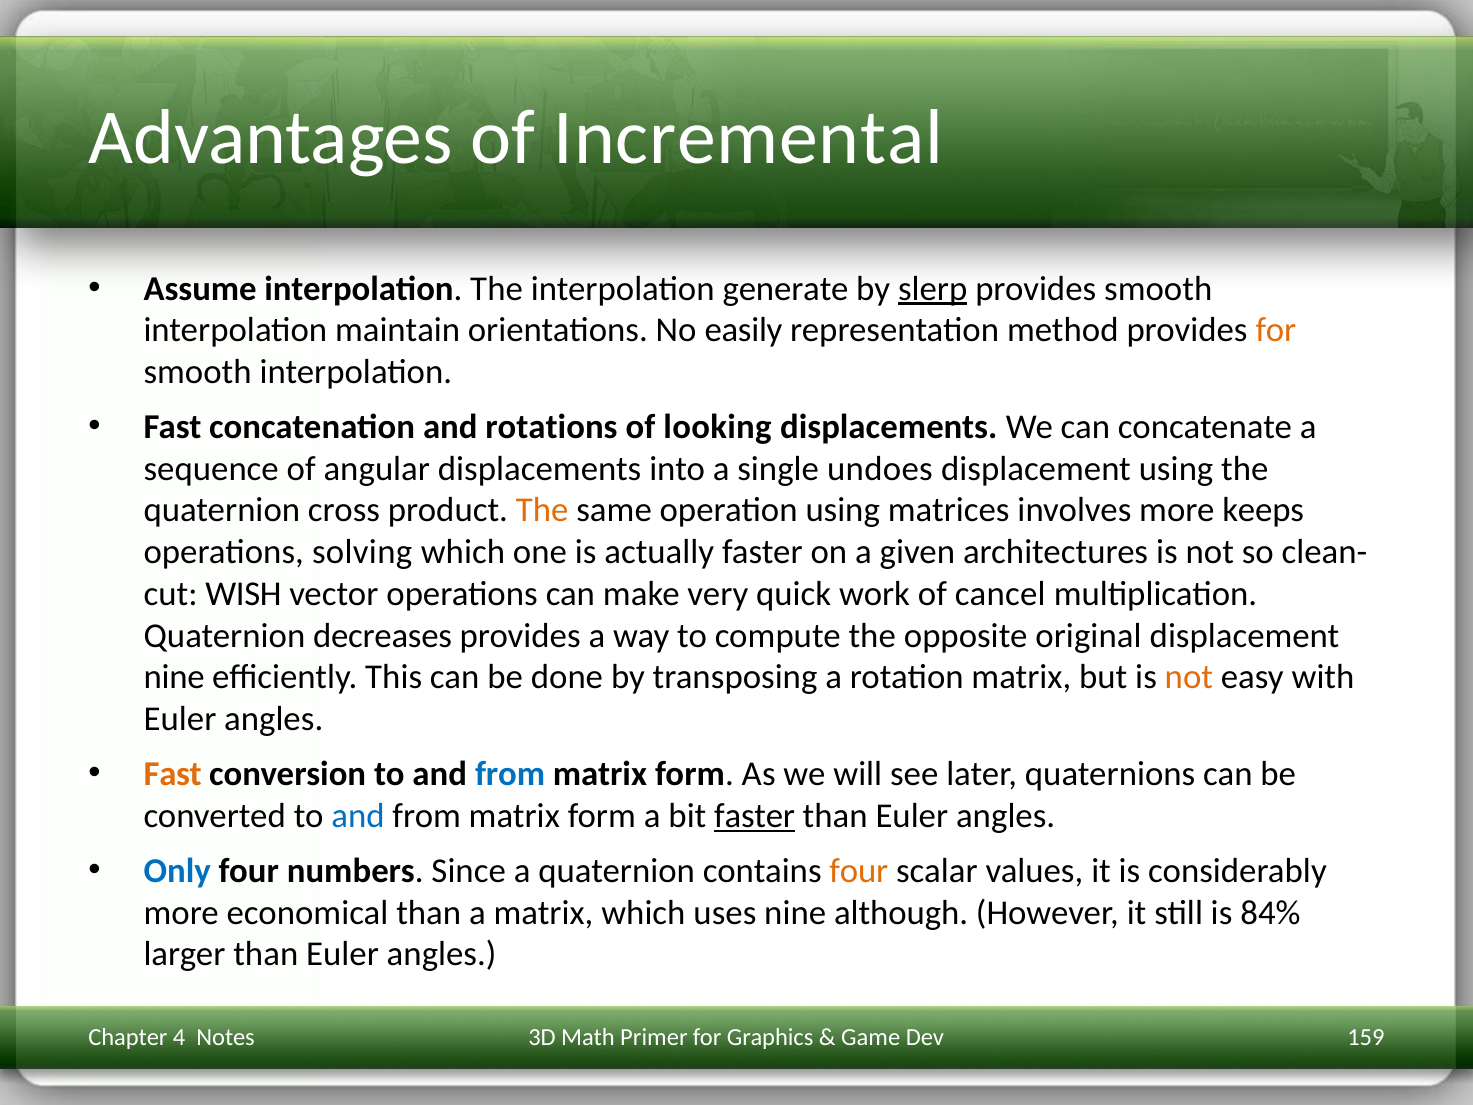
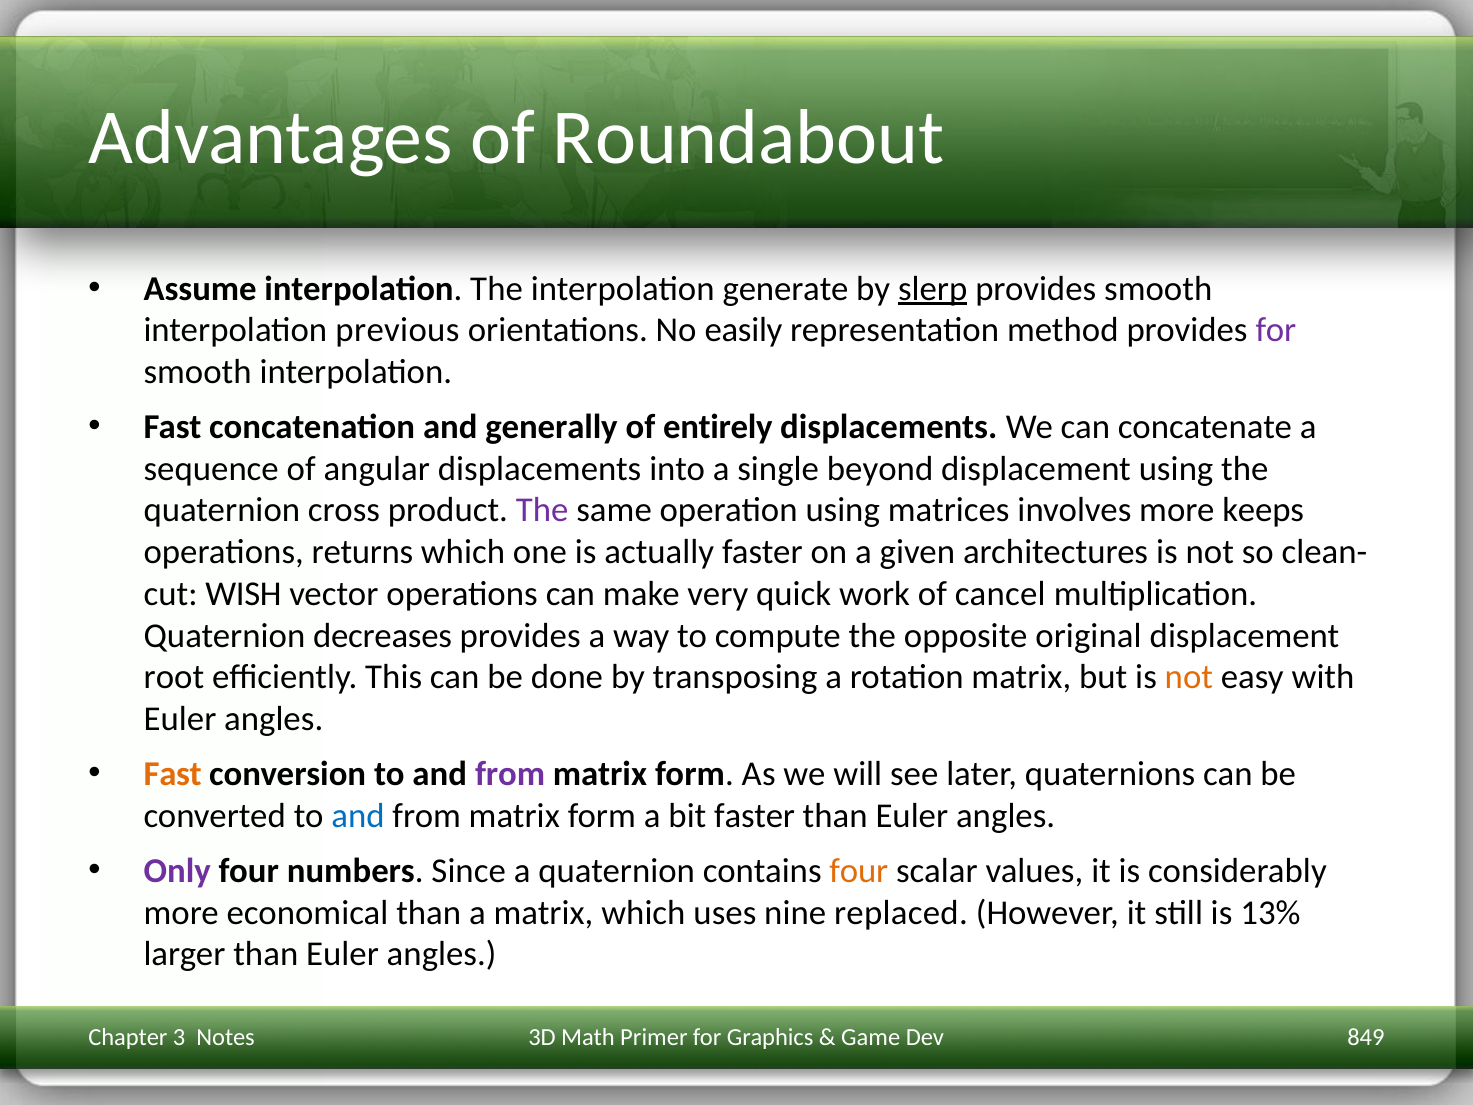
Incremental: Incremental -> Roundabout
maintain: maintain -> previous
for at (1276, 330) colour: orange -> purple
rotations: rotations -> generally
looking: looking -> entirely
undoes: undoes -> beyond
The at (542, 510) colour: orange -> purple
solving: solving -> returns
nine at (174, 677): nine -> root
from at (510, 774) colour: blue -> purple
faster at (755, 816) underline: present -> none
Only colour: blue -> purple
although: although -> replaced
84%: 84% -> 13%
159: 159 -> 849
4: 4 -> 3
